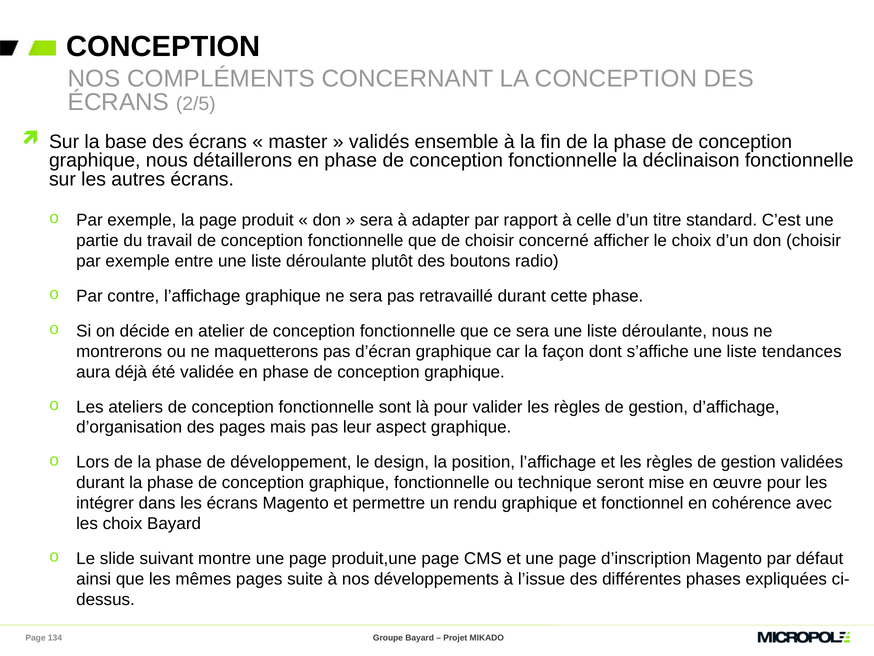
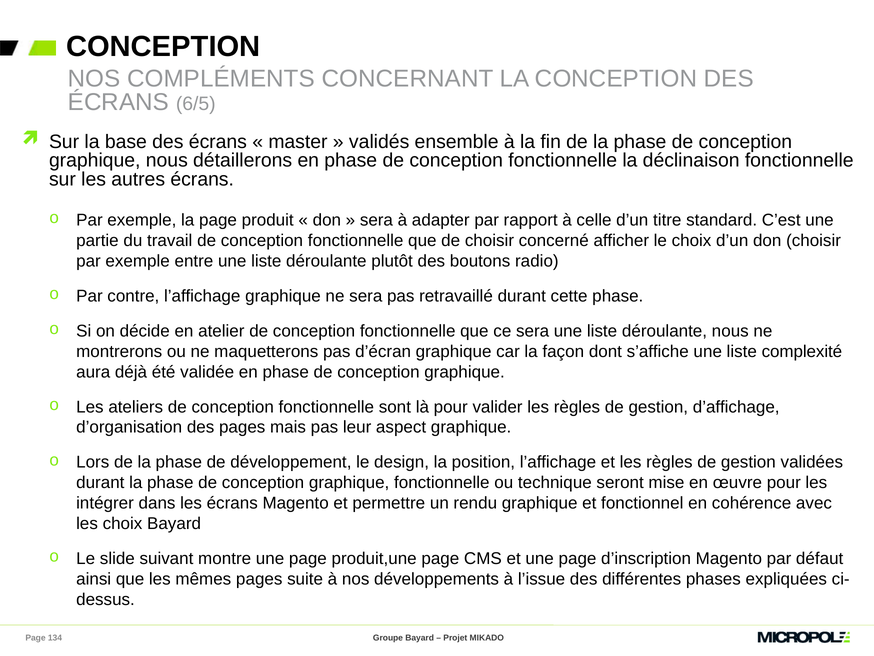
2/5: 2/5 -> 6/5
tendances: tendances -> complexité
